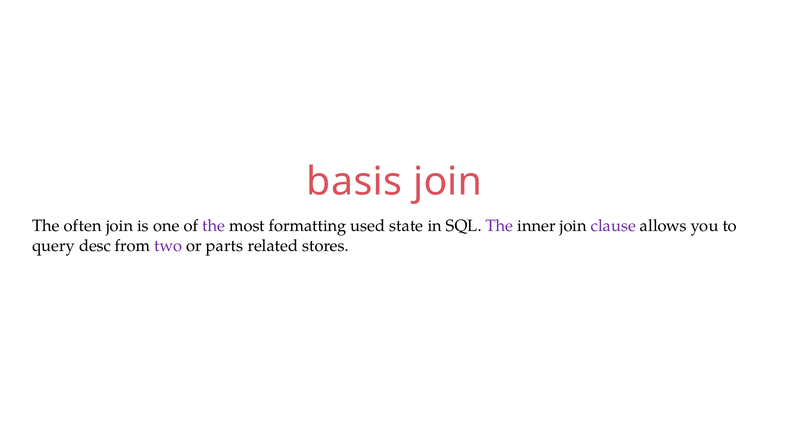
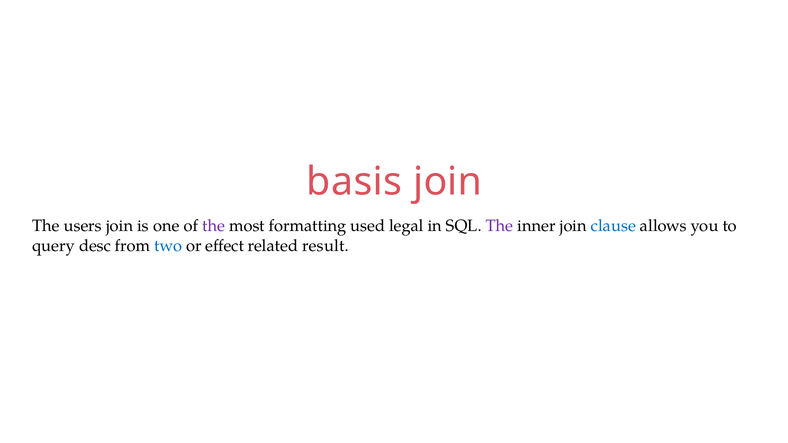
often: often -> users
state: state -> legal
clause colour: purple -> blue
two colour: purple -> blue
parts: parts -> effect
stores: stores -> result
